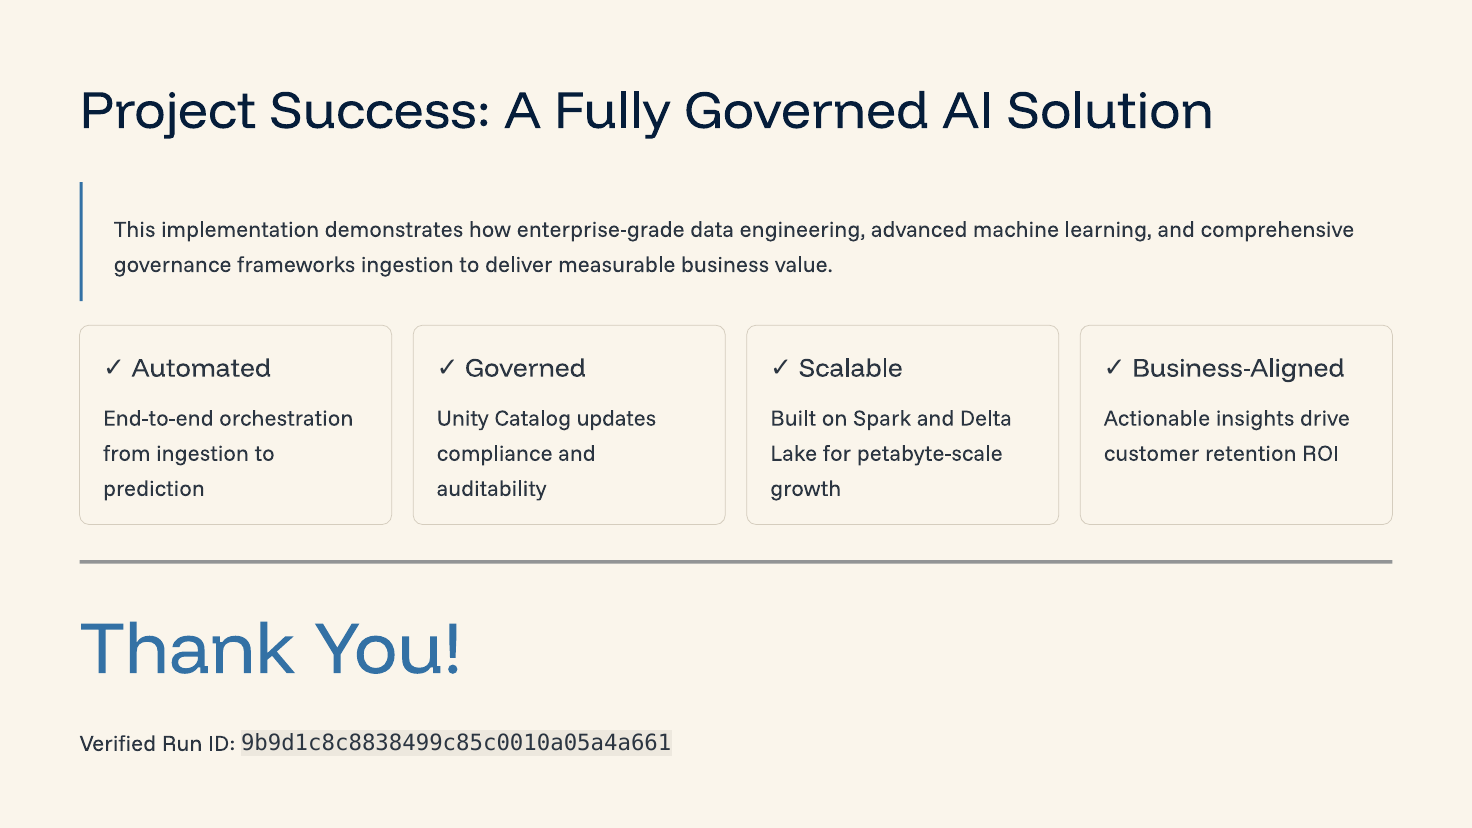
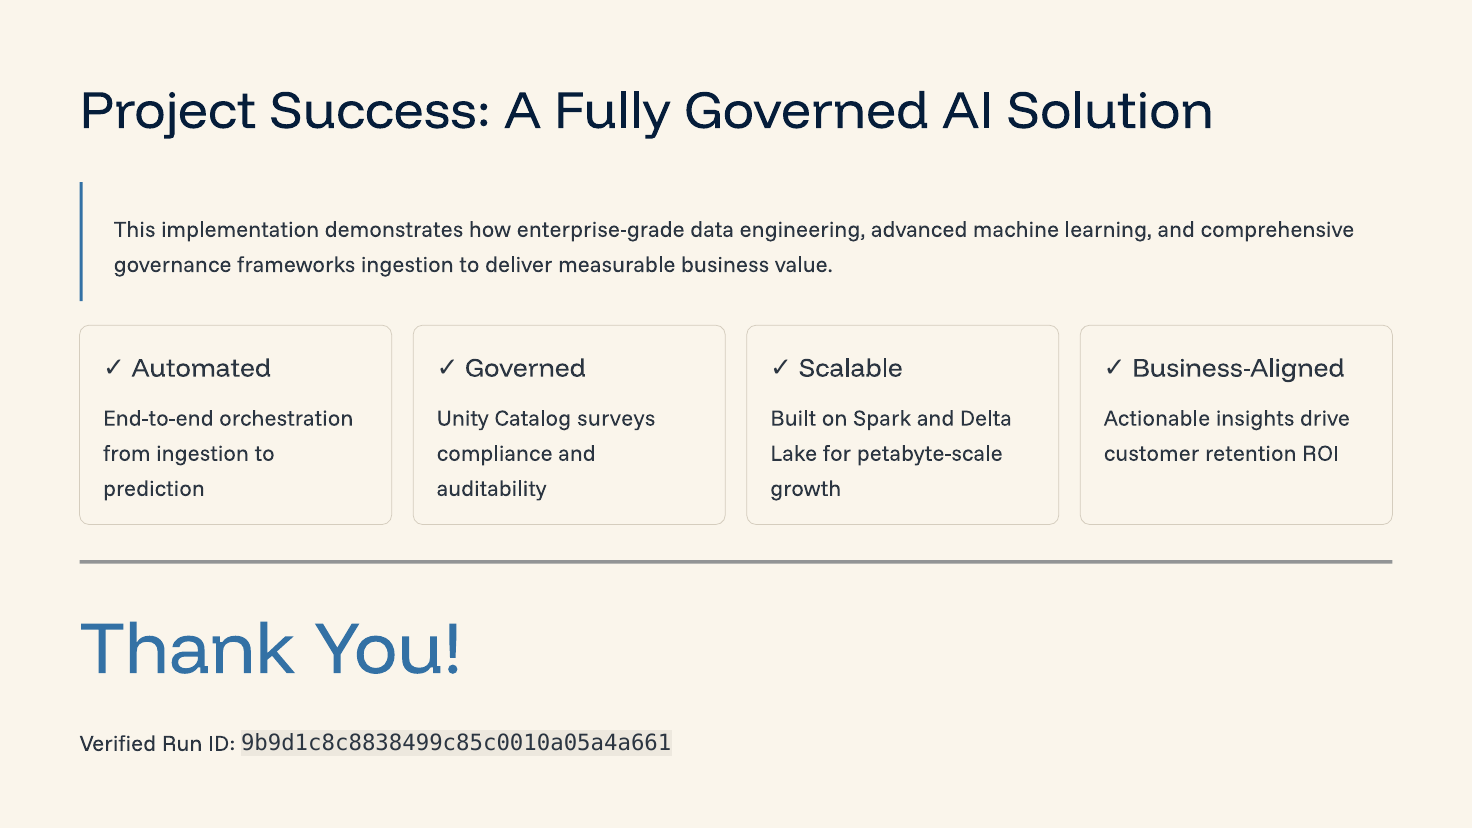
updates: updates -> surveys
